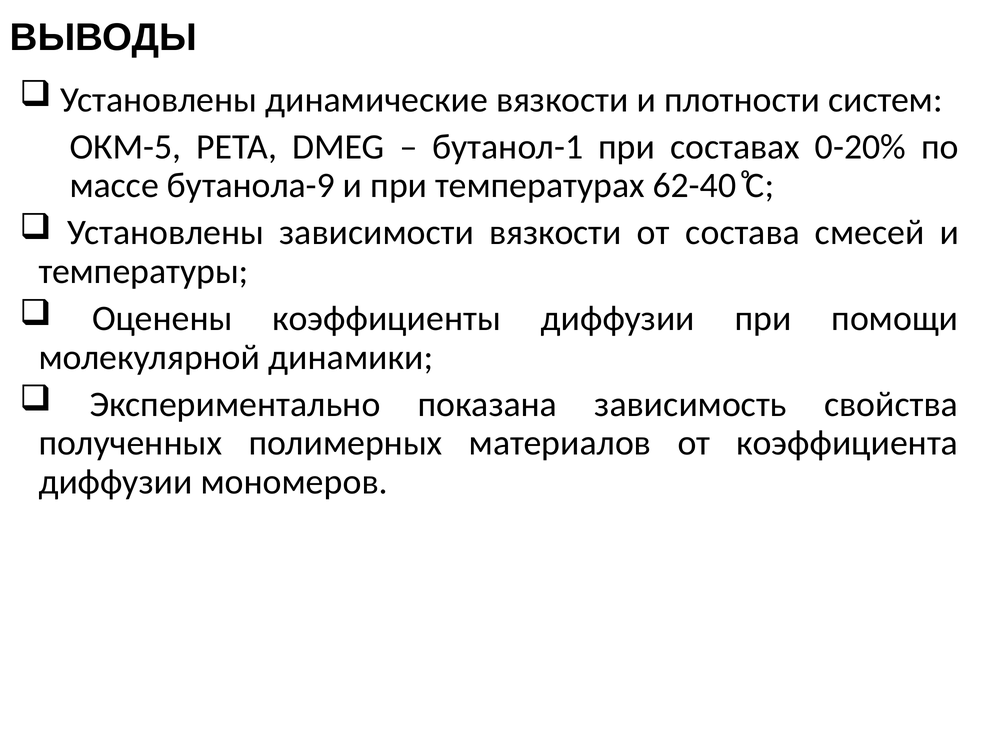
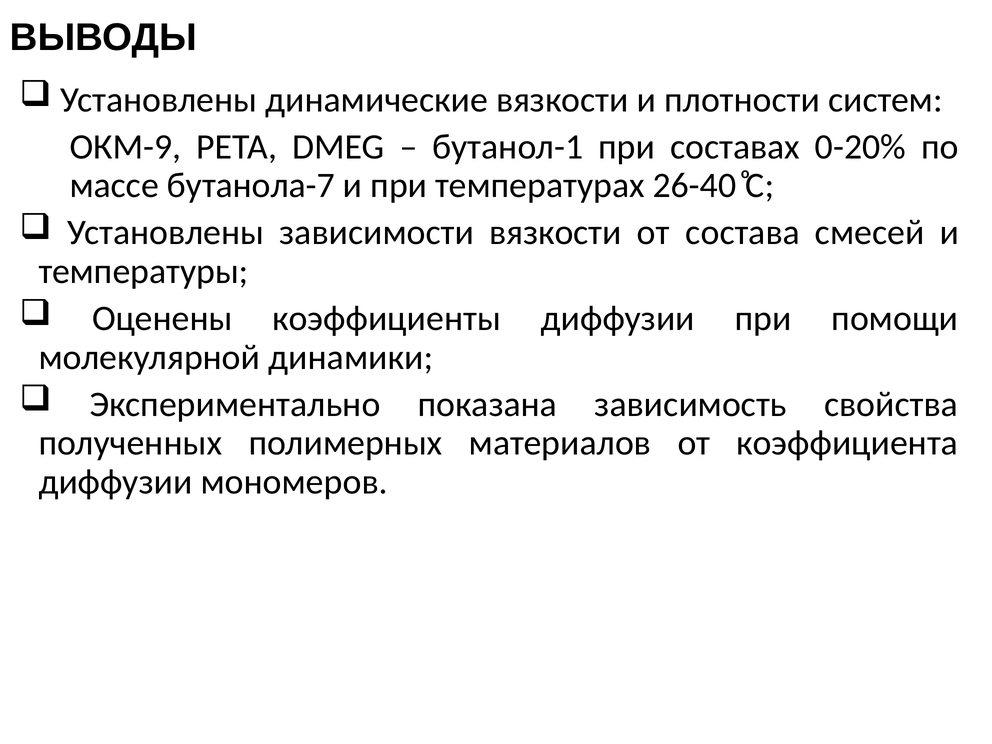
ОКМ-5: ОКМ-5 -> ОКМ-9
бутанола-9: бутанола-9 -> бутанола-7
62-40: 62-40 -> 26-40
